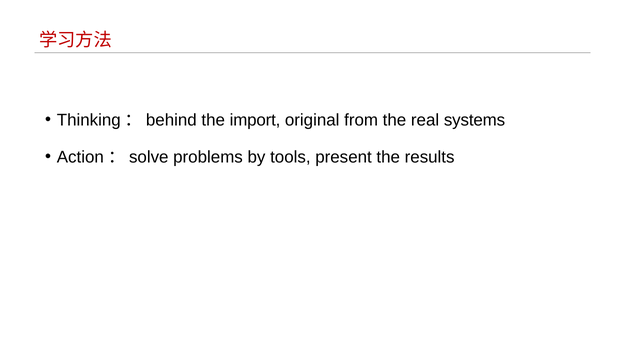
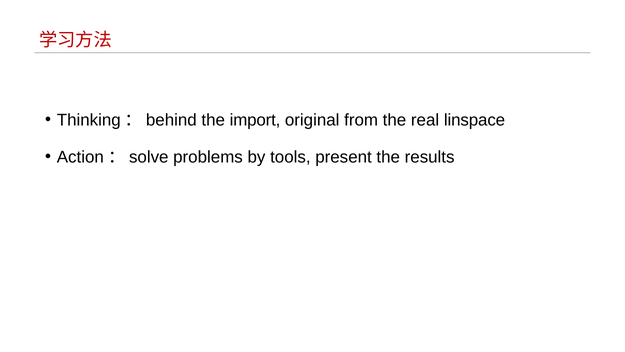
systems: systems -> linspace
